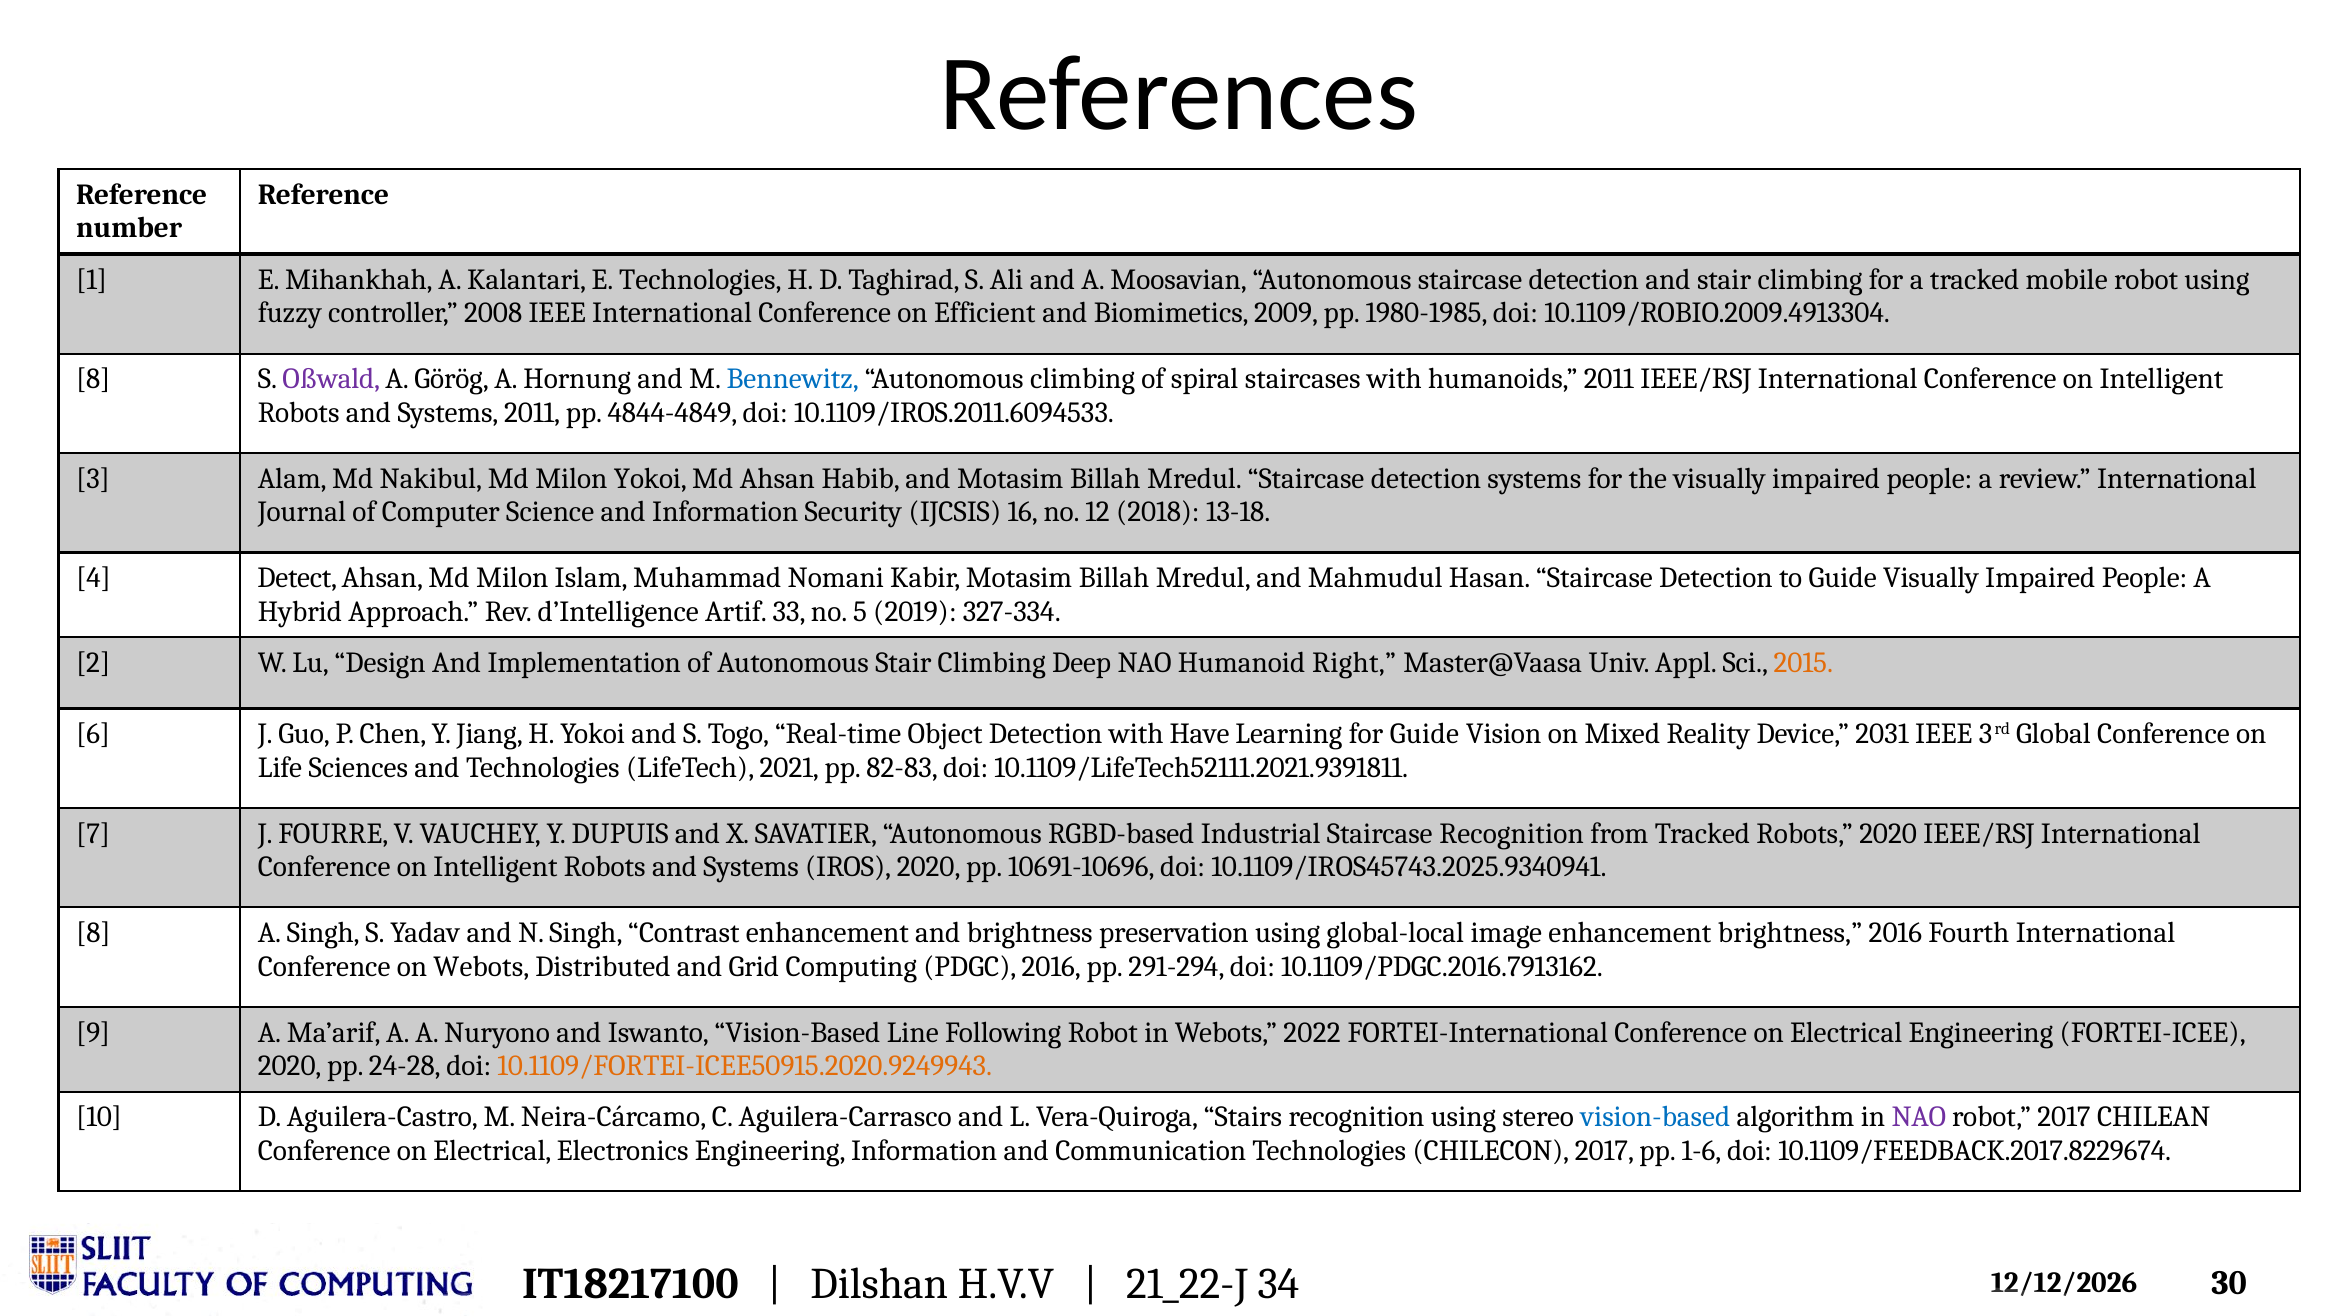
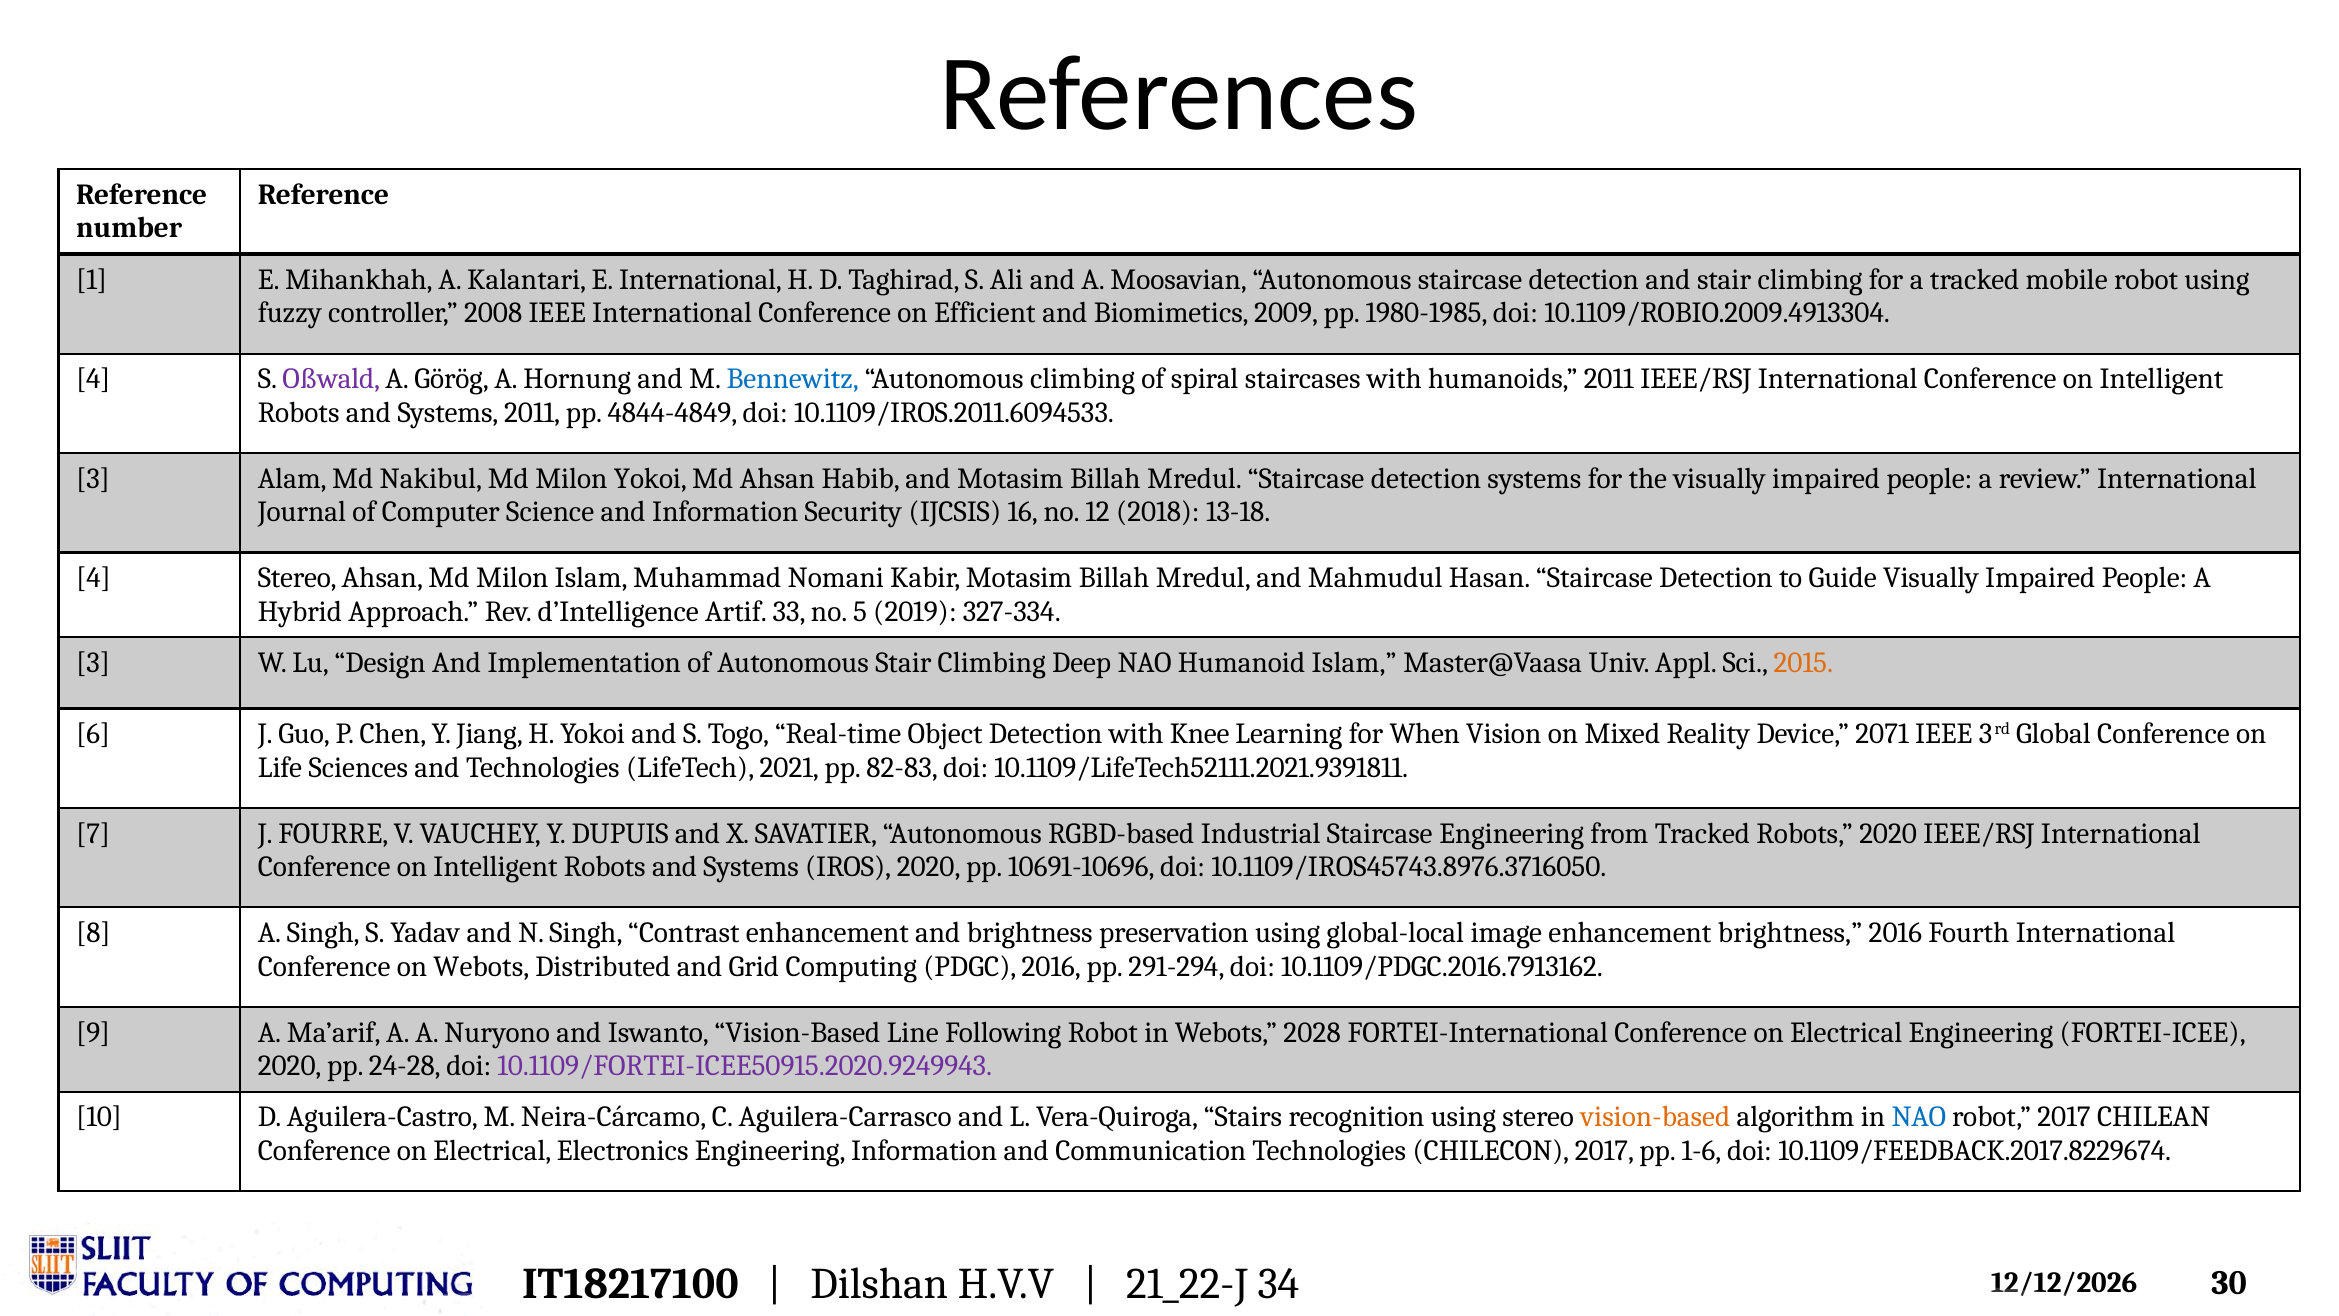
E Technologies: Technologies -> International
8 at (93, 379): 8 -> 4
4 Detect: Detect -> Stereo
2 at (93, 663): 2 -> 3
Humanoid Right: Right -> Islam
Have: Have -> Knee
for Guide: Guide -> When
2031: 2031 -> 2071
Staircase Recognition: Recognition -> Engineering
10.1109/IROS45743.2025.9340941: 10.1109/IROS45743.2025.9340941 -> 10.1109/IROS45743.8976.3716050
2022: 2022 -> 2028
10.1109/FORTEI-ICEE50915.2020.9249943 colour: orange -> purple
vision-based at (1655, 1117) colour: blue -> orange
NAO at (1919, 1117) colour: purple -> blue
